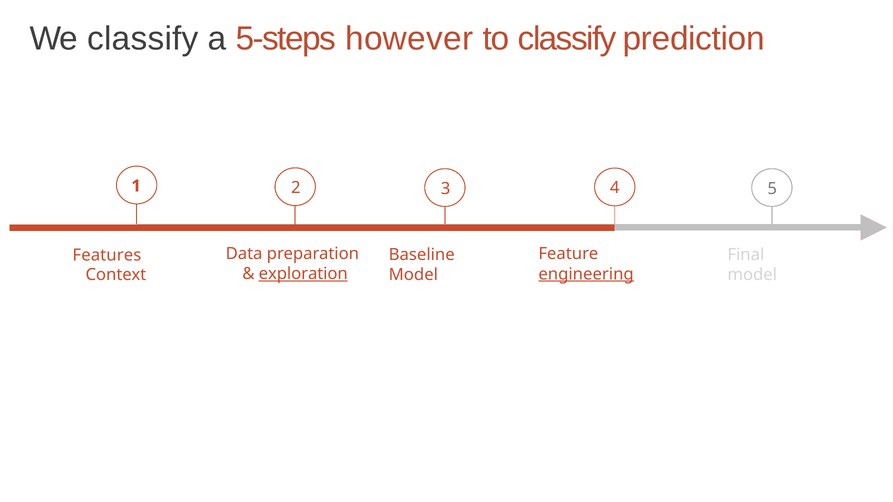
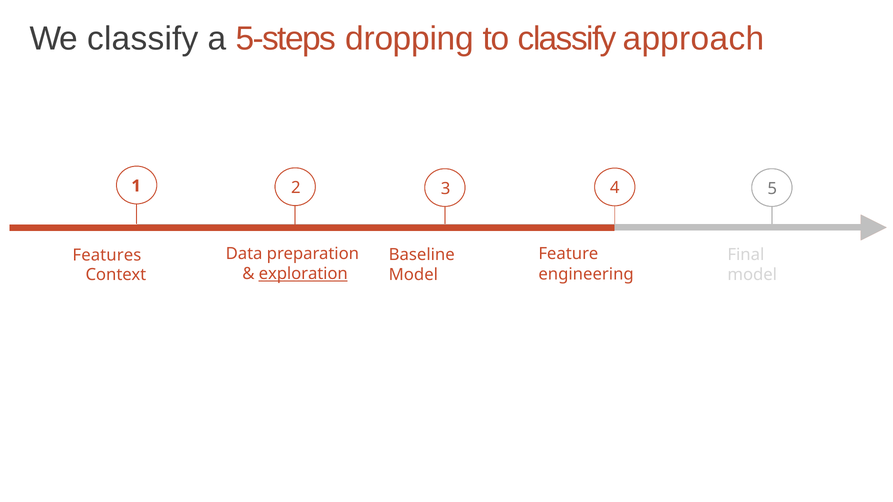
however: however -> dropping
prediction: prediction -> approach
engineering underline: present -> none
